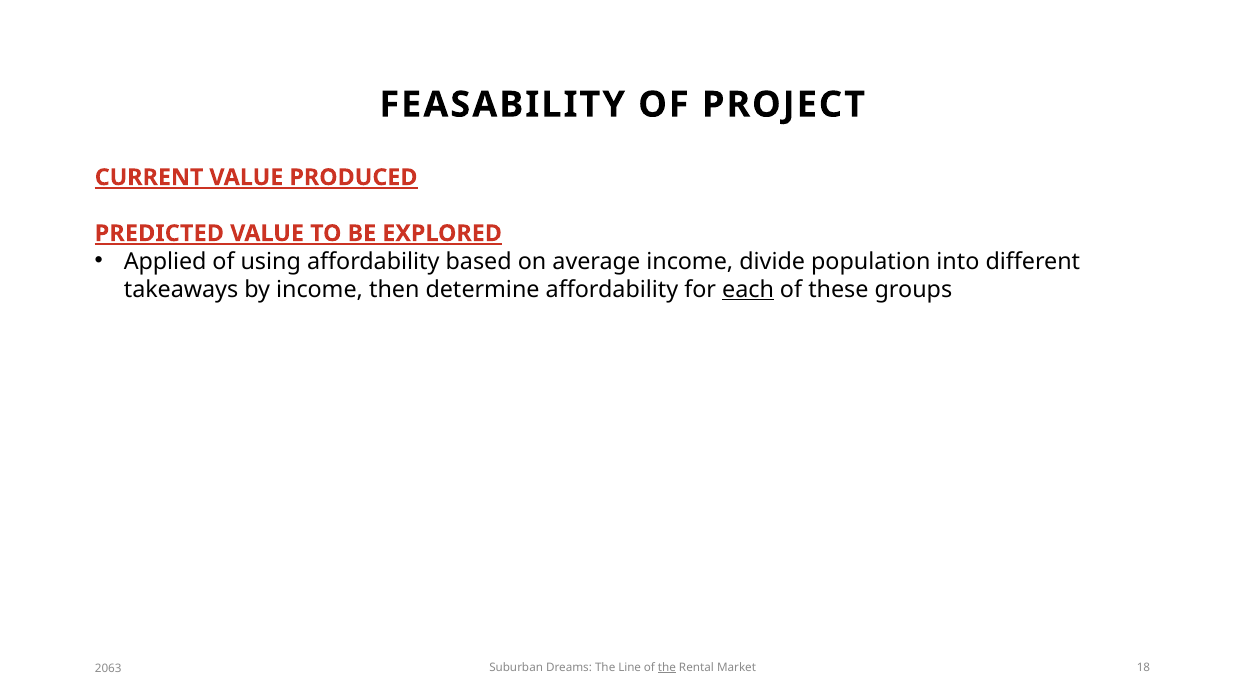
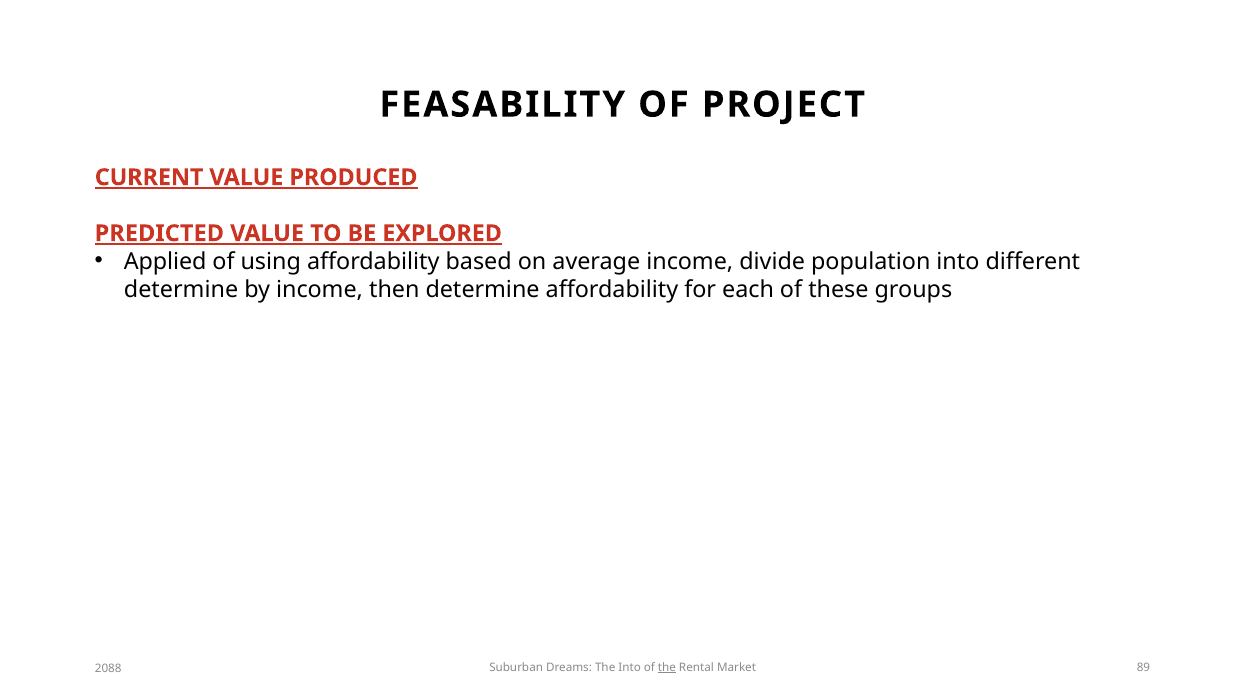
takeaways at (181, 290): takeaways -> determine
each underline: present -> none
The Line: Line -> Into
18: 18 -> 89
2063: 2063 -> 2088
